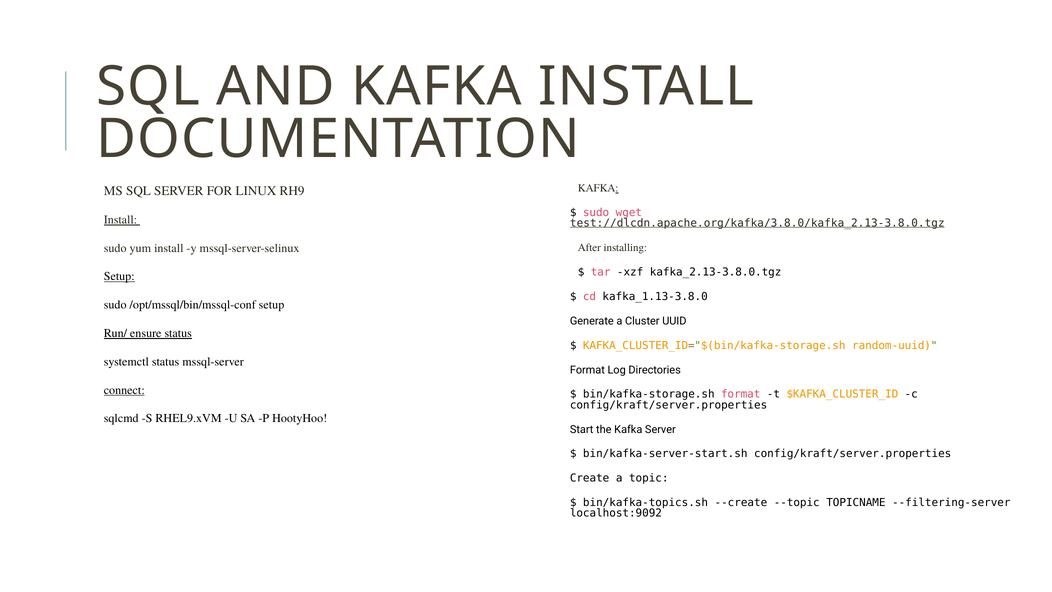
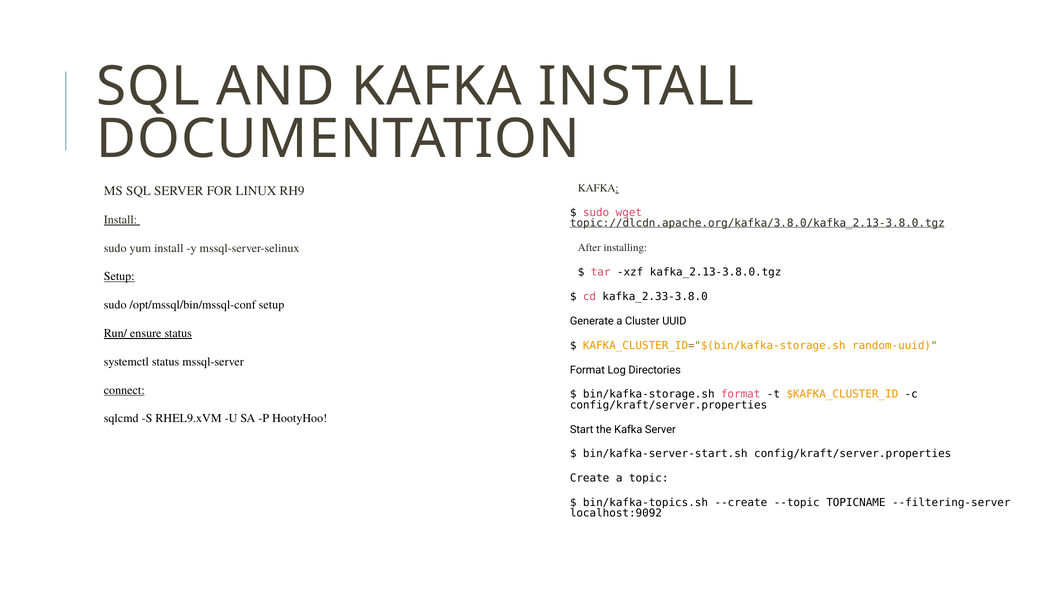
test://dlcdn.apache.org/kafka/3.8.0/kafka_2.13-3.8.0.tgz: test://dlcdn.apache.org/kafka/3.8.0/kafka_2.13-3.8.0.tgz -> topic://dlcdn.apache.org/kafka/3.8.0/kafka_2.13-3.8.0.tgz
kafka_1.13-3.8.0: kafka_1.13-3.8.0 -> kafka_2.33-3.8.0
